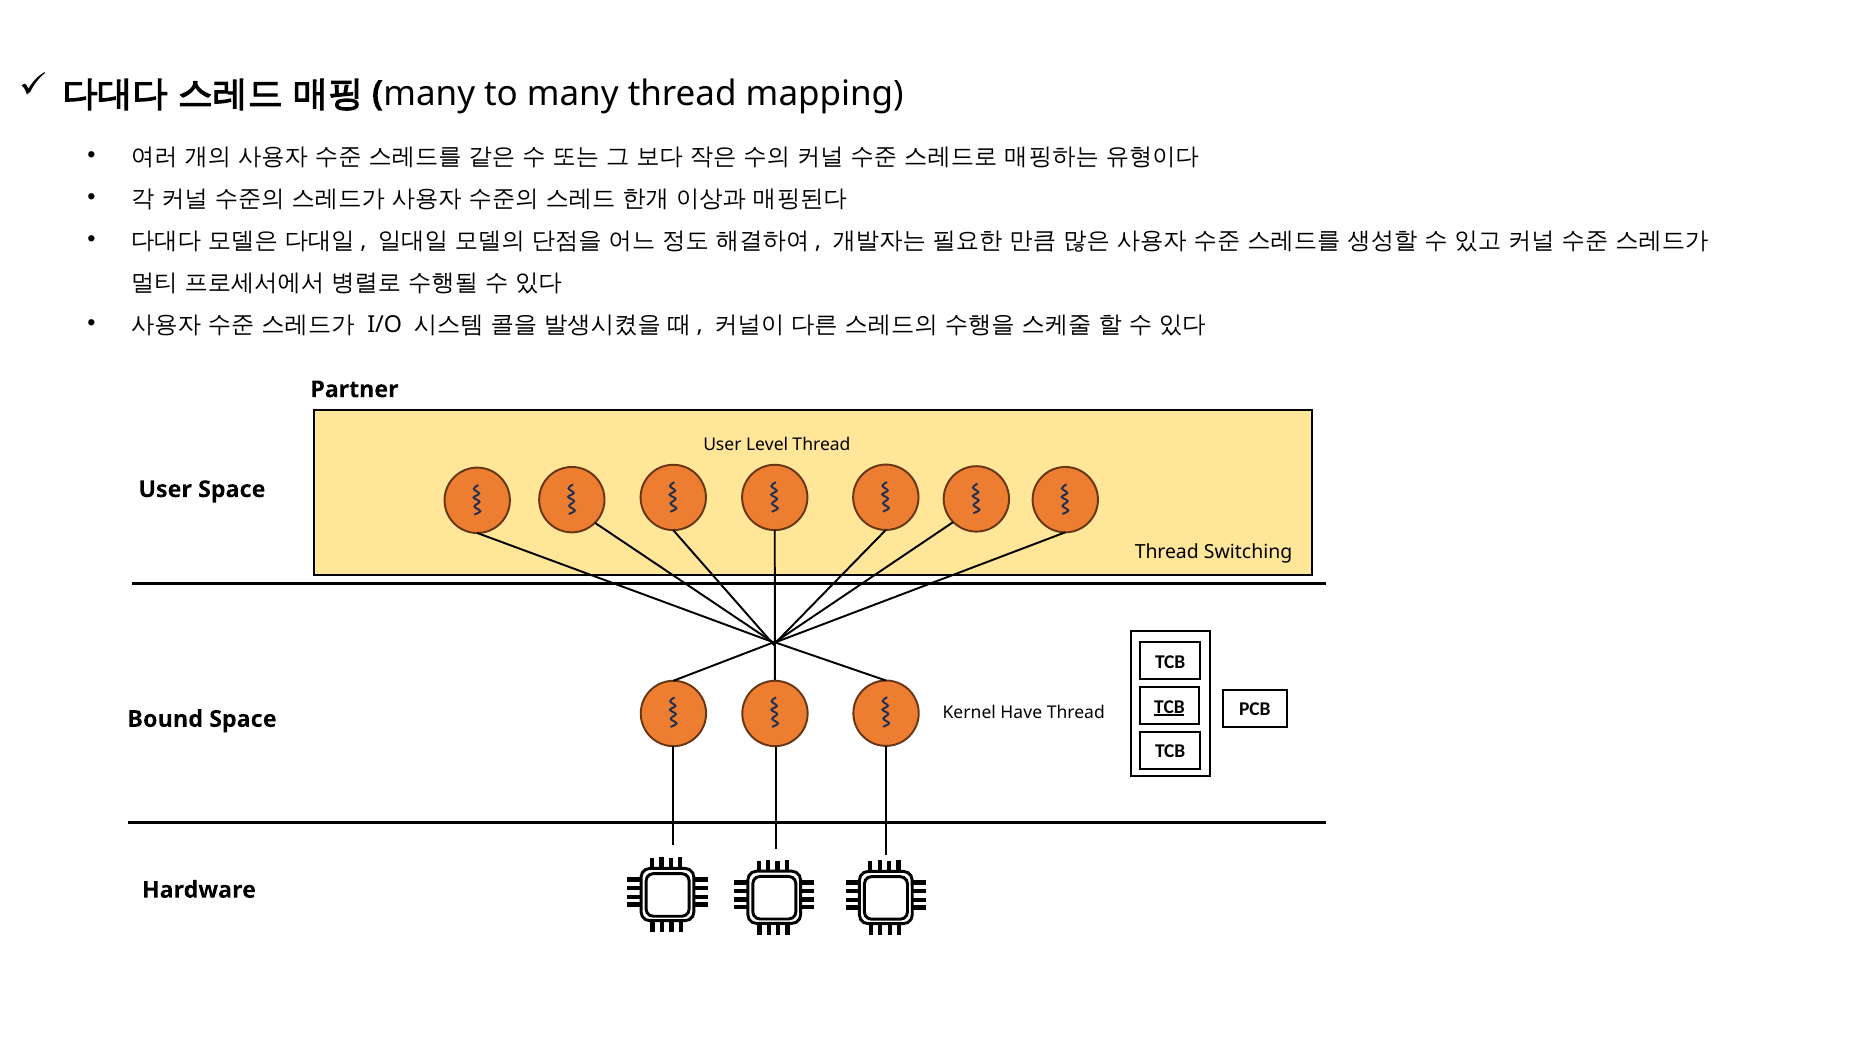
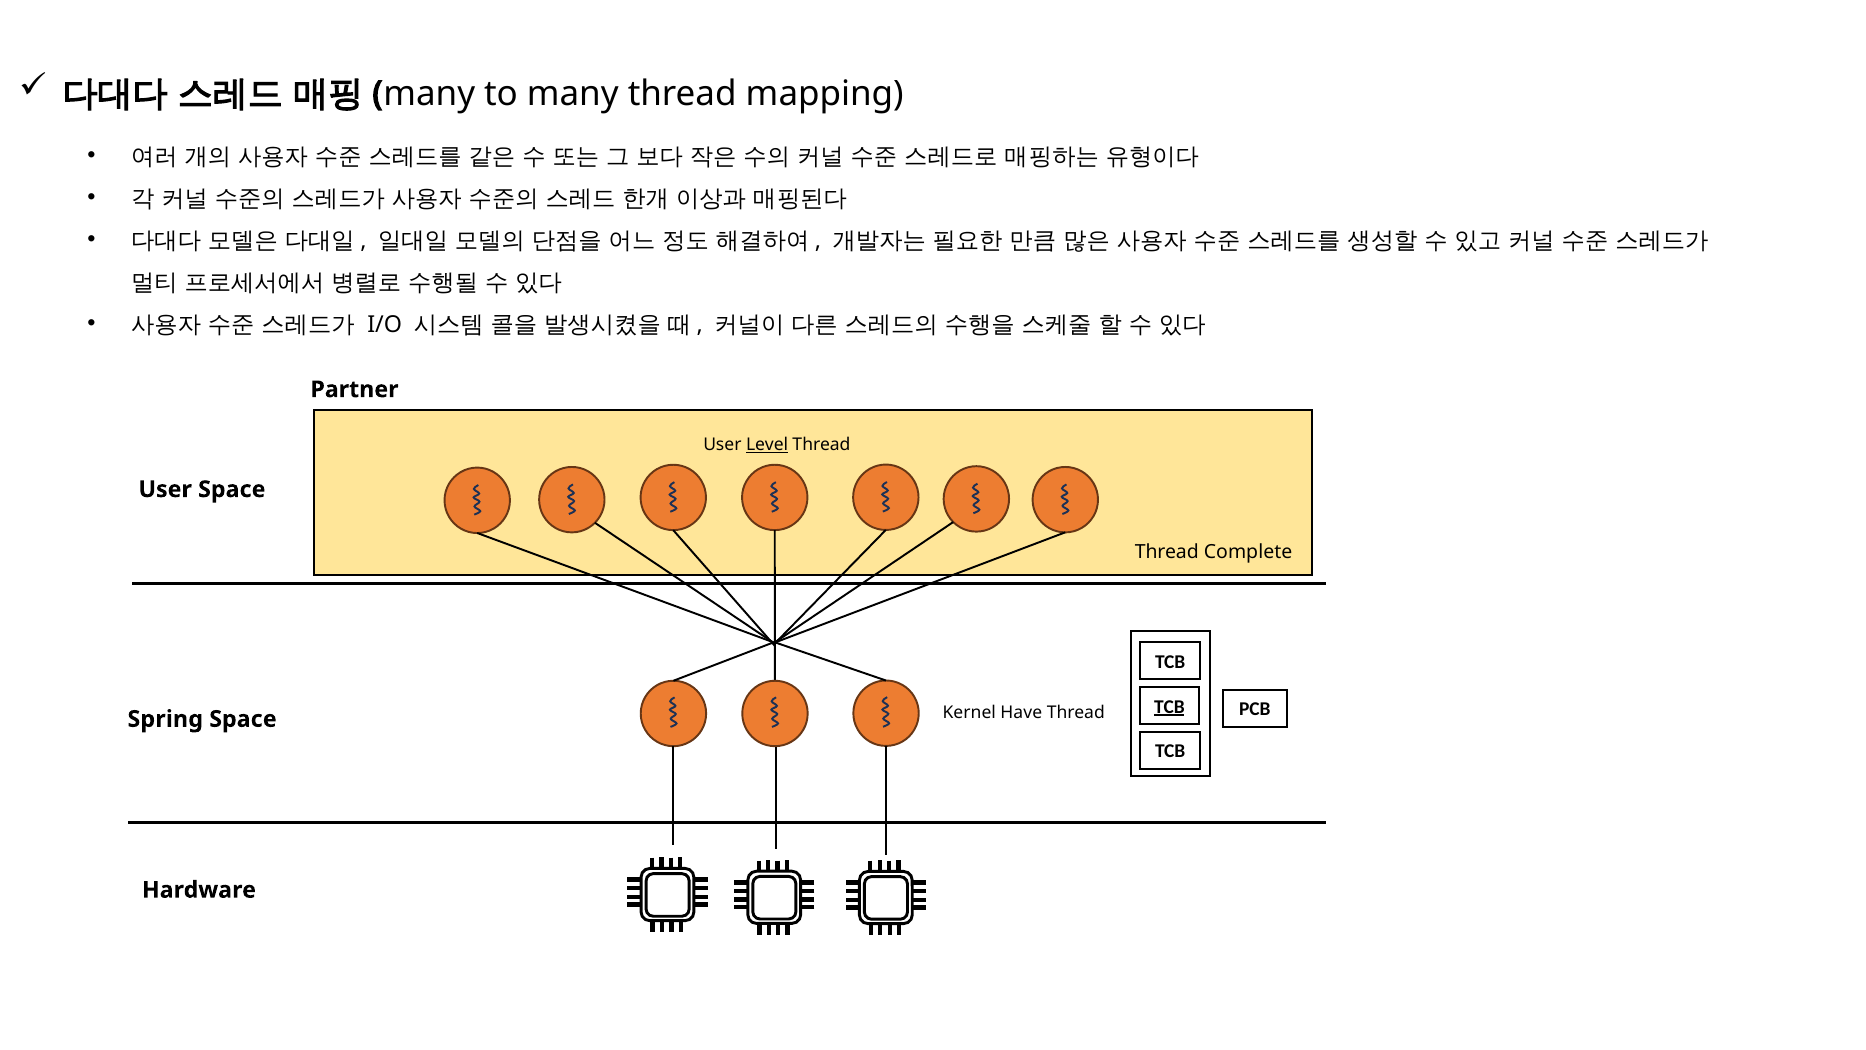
Level underline: none -> present
Switching: Switching -> Complete
Bound: Bound -> Spring
